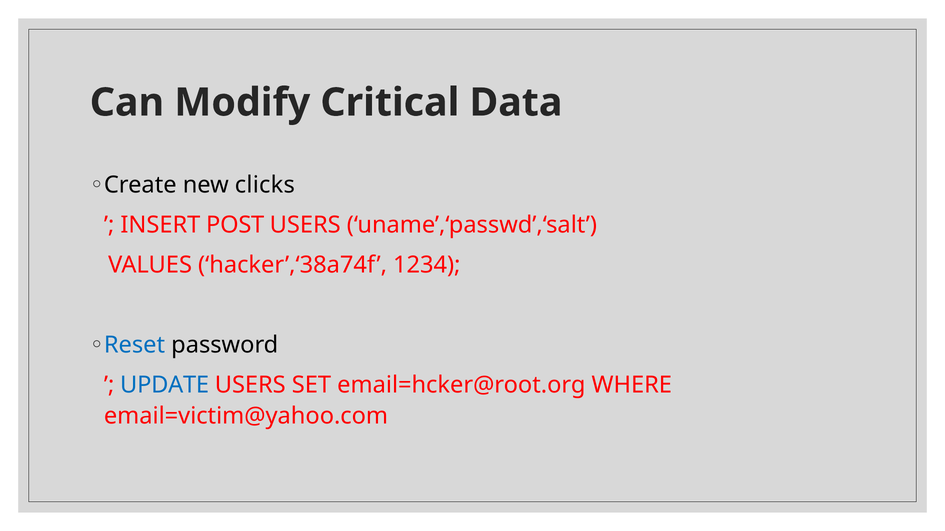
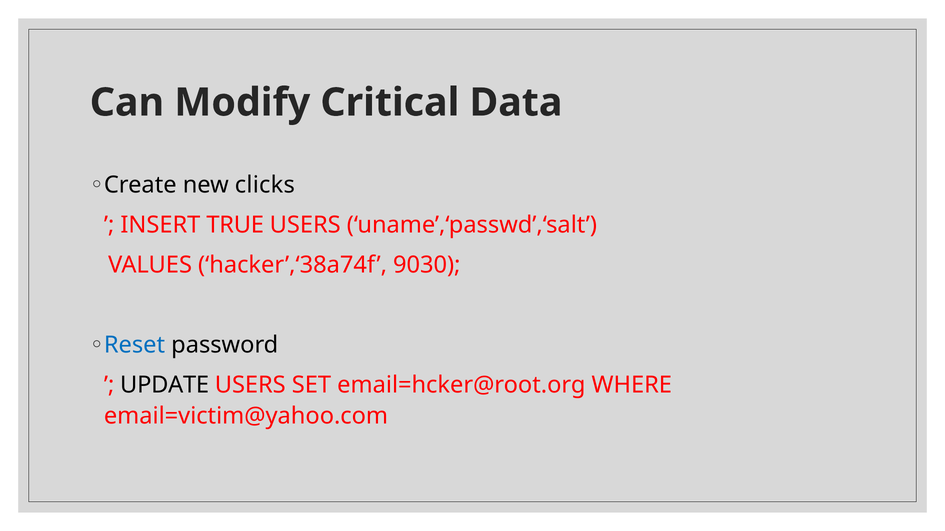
POST: POST -> TRUE
1234: 1234 -> 9030
UPDATE colour: blue -> black
